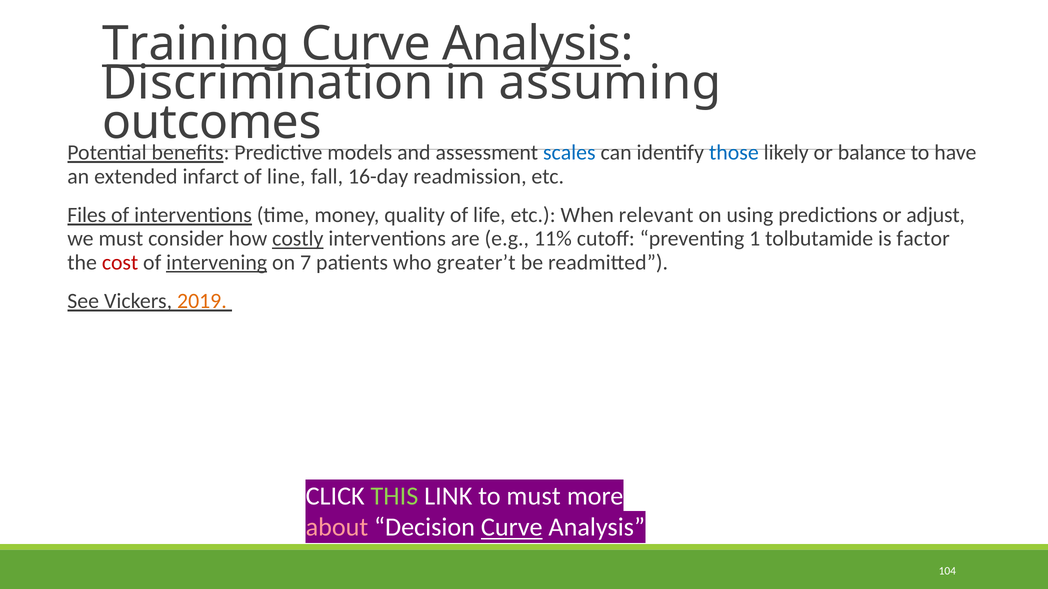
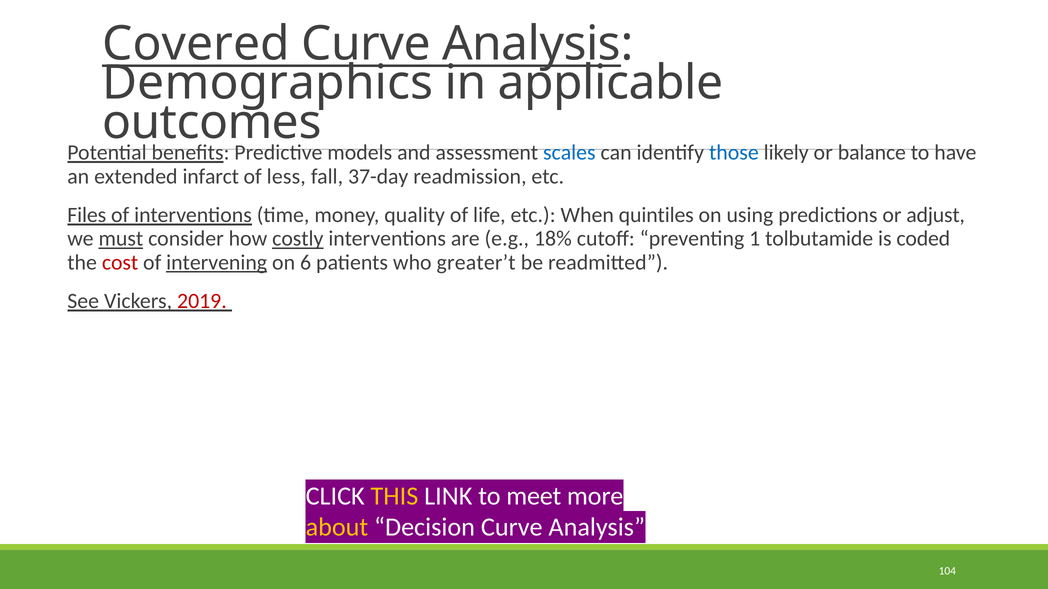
Training: Training -> Covered
Discrimination: Discrimination -> Demographics
assuming: assuming -> applicable
line: line -> less
16-day: 16-day -> 37-day
relevant: relevant -> quintiles
must at (121, 239) underline: none -> present
11%: 11% -> 18%
factor: factor -> coded
7: 7 -> 6
2019 colour: orange -> red
THIS colour: light green -> yellow
to must: must -> meet
about colour: pink -> yellow
Curve at (512, 528) underline: present -> none
